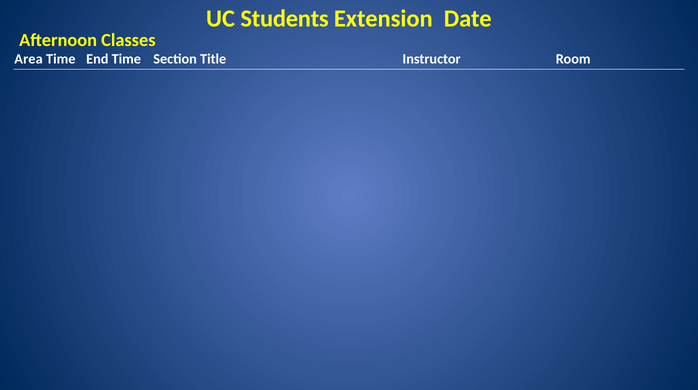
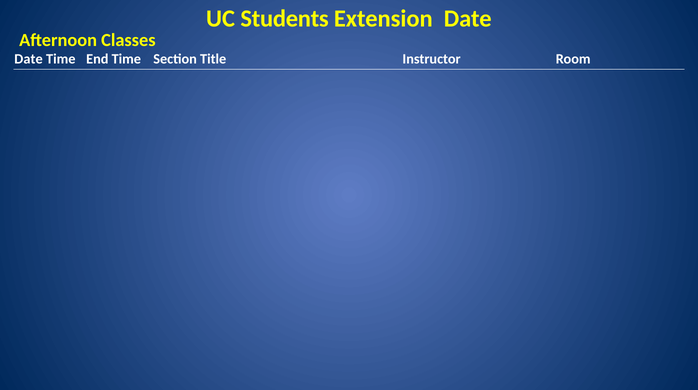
Area at (29, 59): Area -> Date
